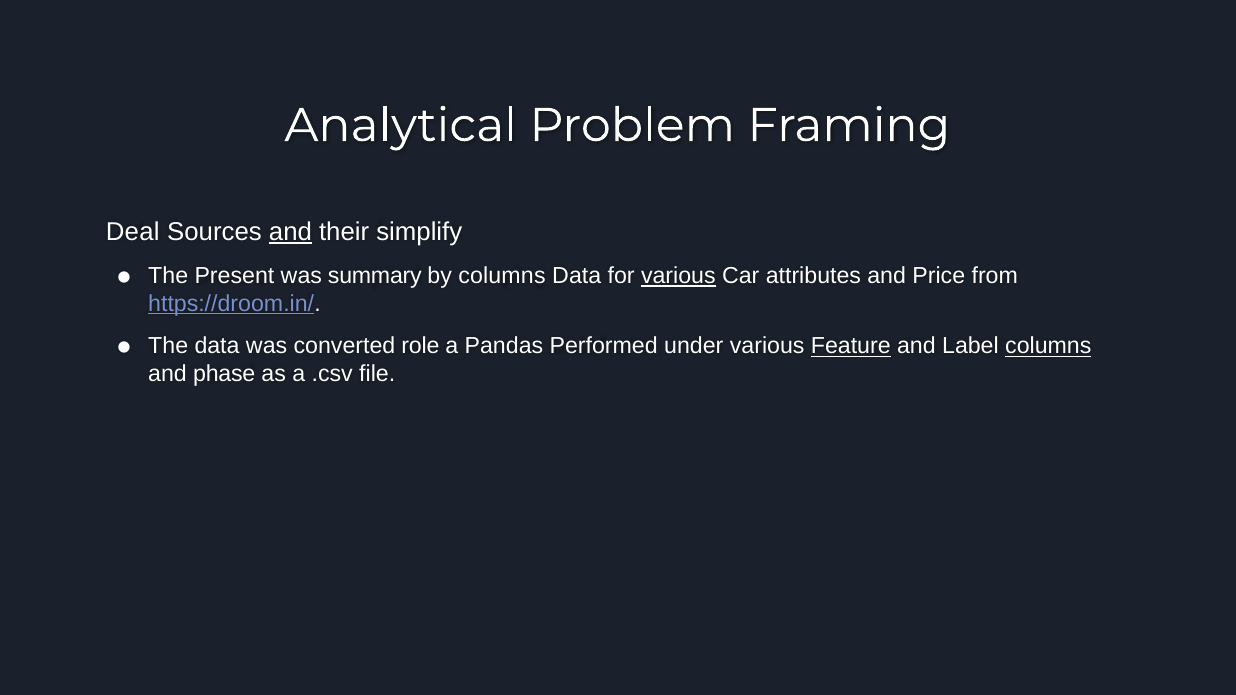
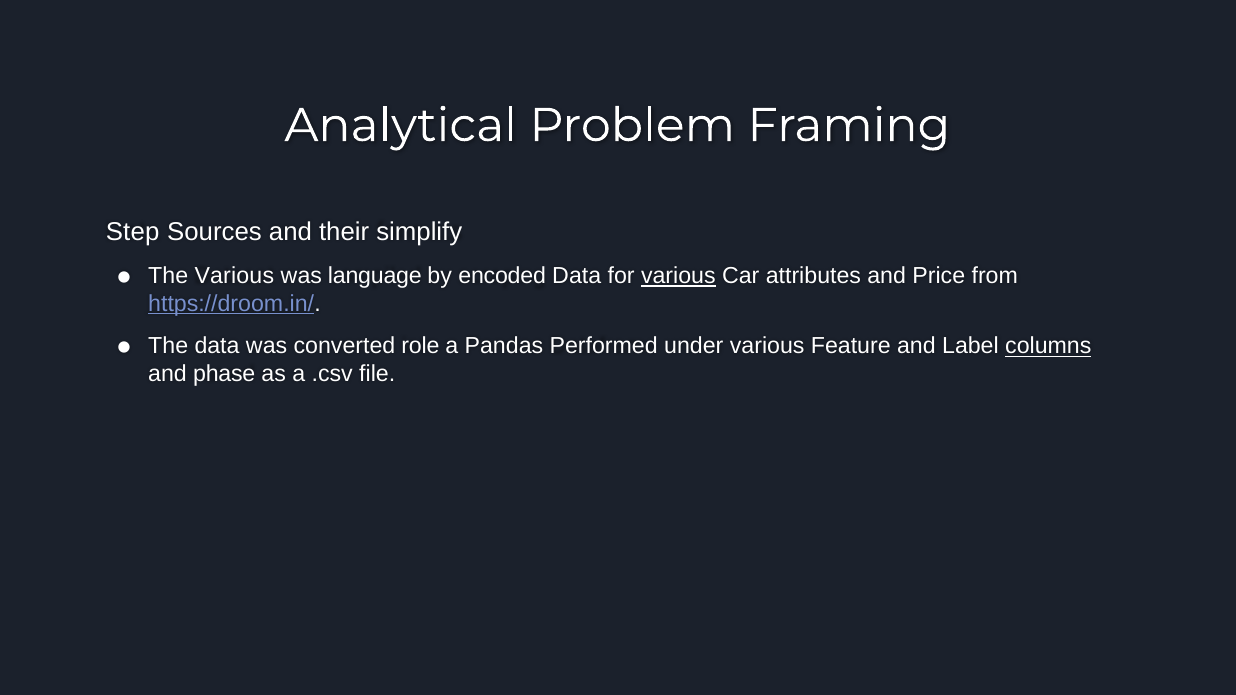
Deal: Deal -> Step
and at (290, 232) underline: present -> none
The Present: Present -> Various
summary: summary -> language
by columns: columns -> encoded
Feature underline: present -> none
